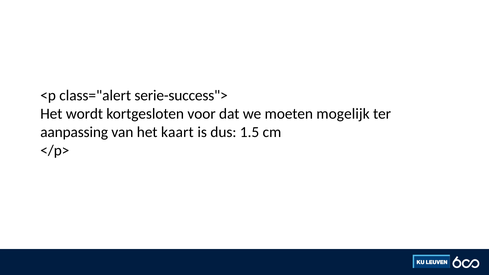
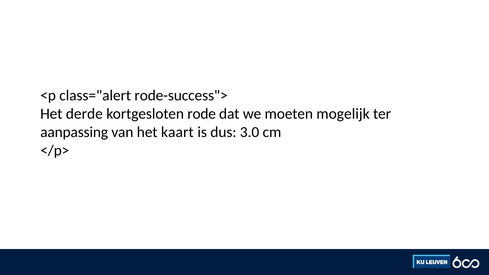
serie-success">: serie-success"> -> rode-success">
wordt: wordt -> derde
voor: voor -> rode
1.5: 1.5 -> 3.0
